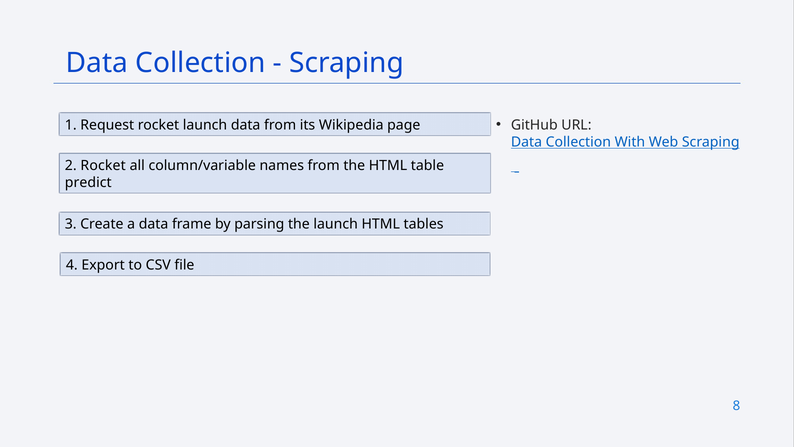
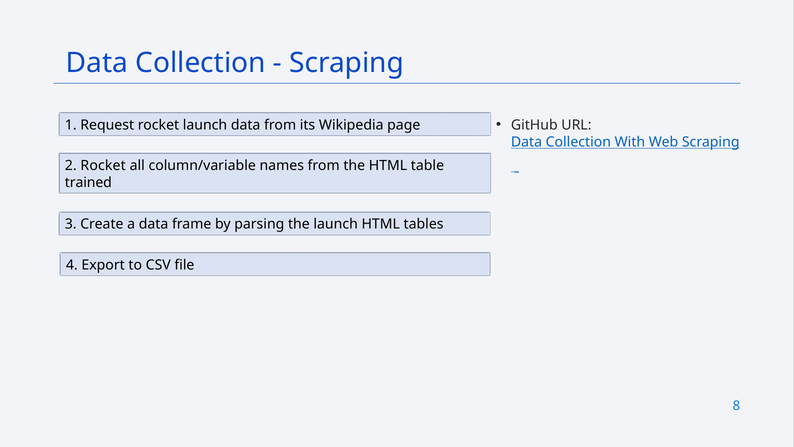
predict: predict -> trained
